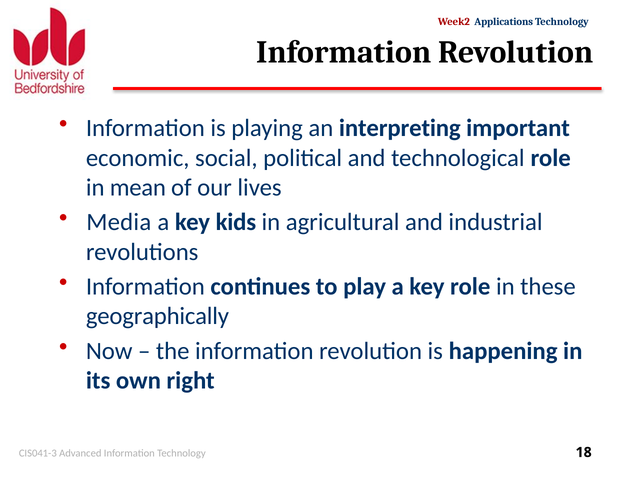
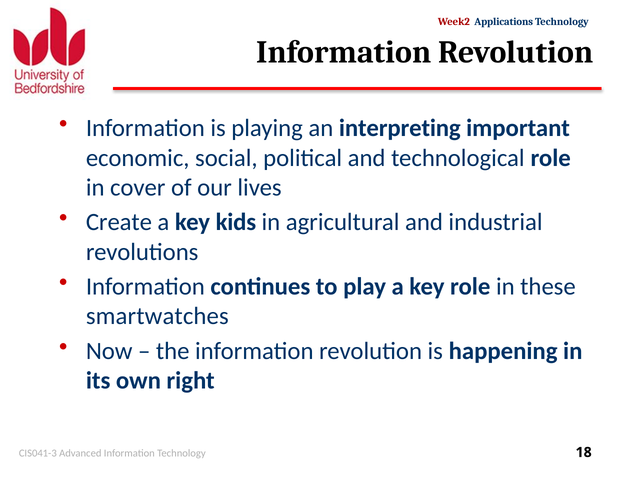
mean: mean -> cover
Media: Media -> Create
geographically: geographically -> smartwatches
